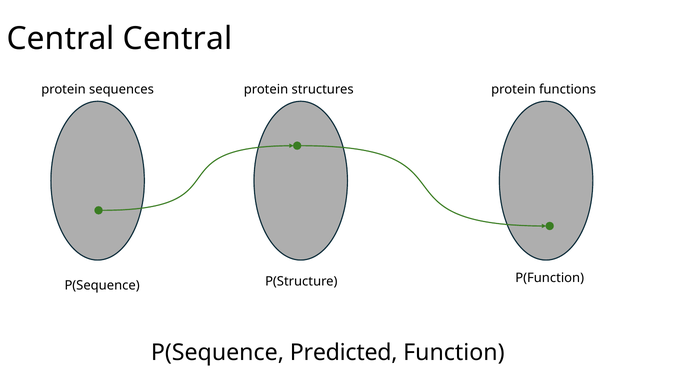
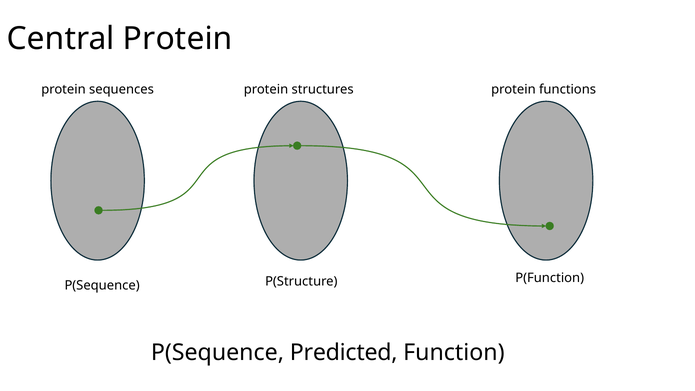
Central Central: Central -> Protein
